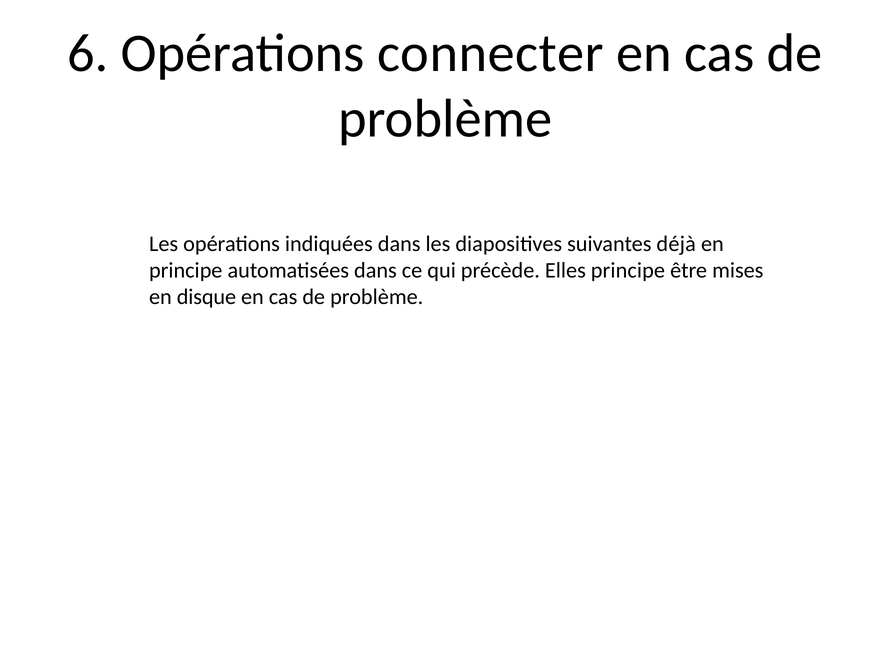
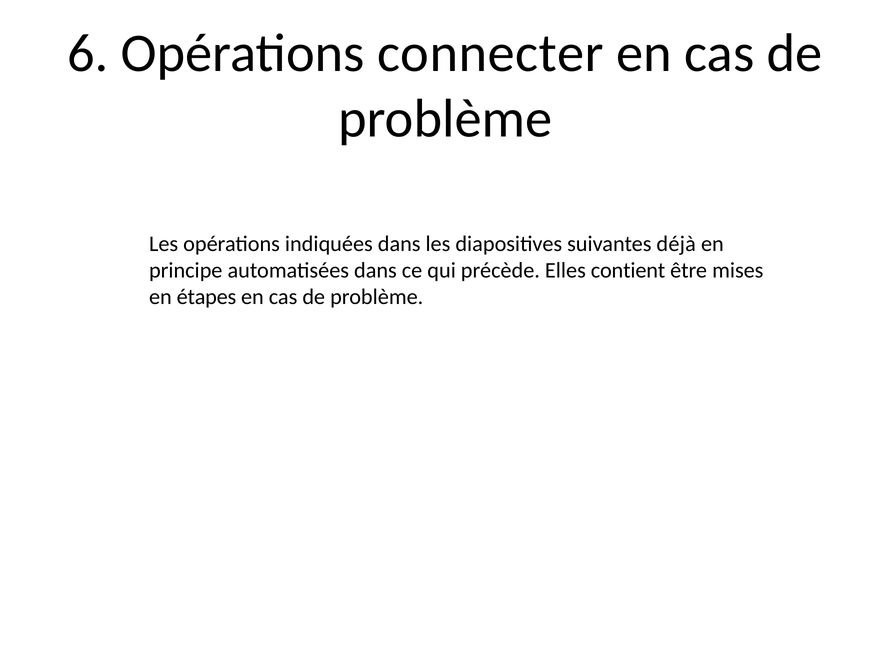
Elles principe: principe -> contient
disque: disque -> étapes
